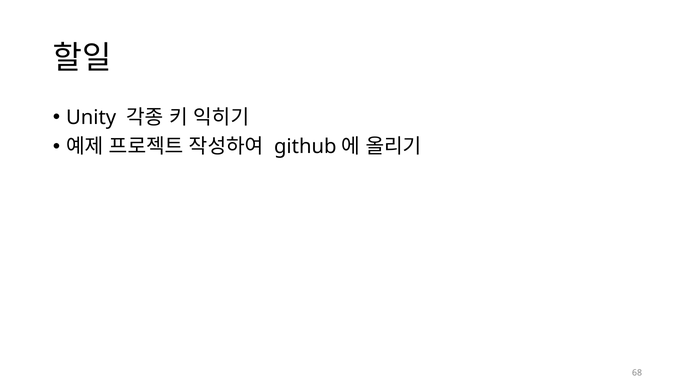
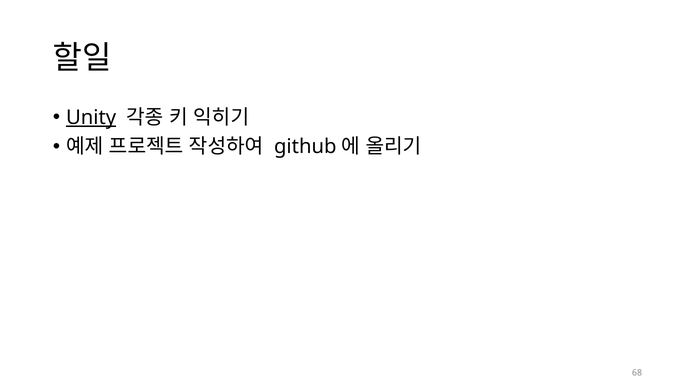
Unity underline: none -> present
